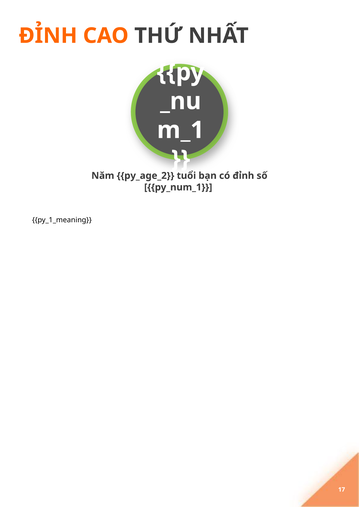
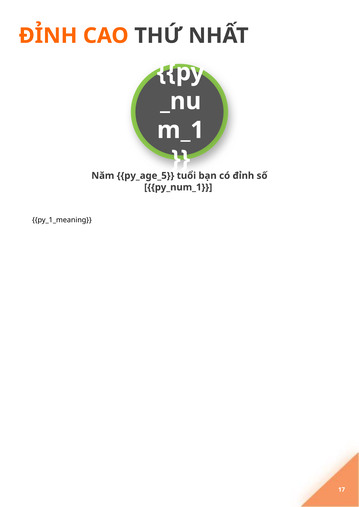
py_age_2: py_age_2 -> py_age_5
